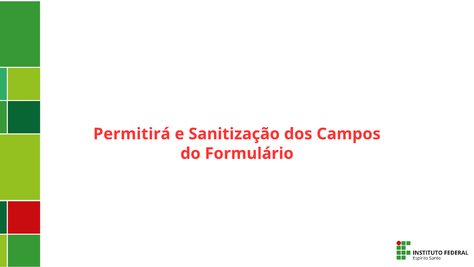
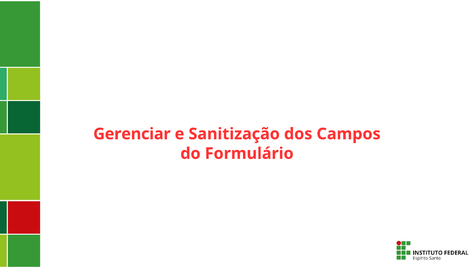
Permitirá: Permitirá -> Gerenciar
